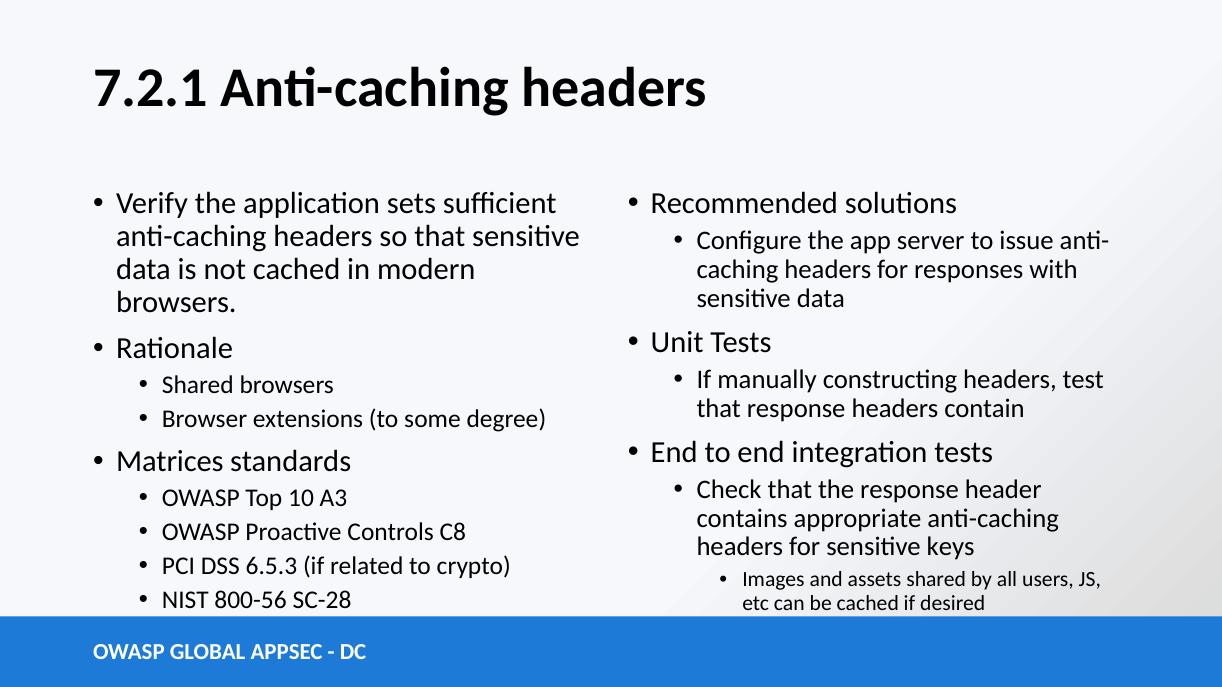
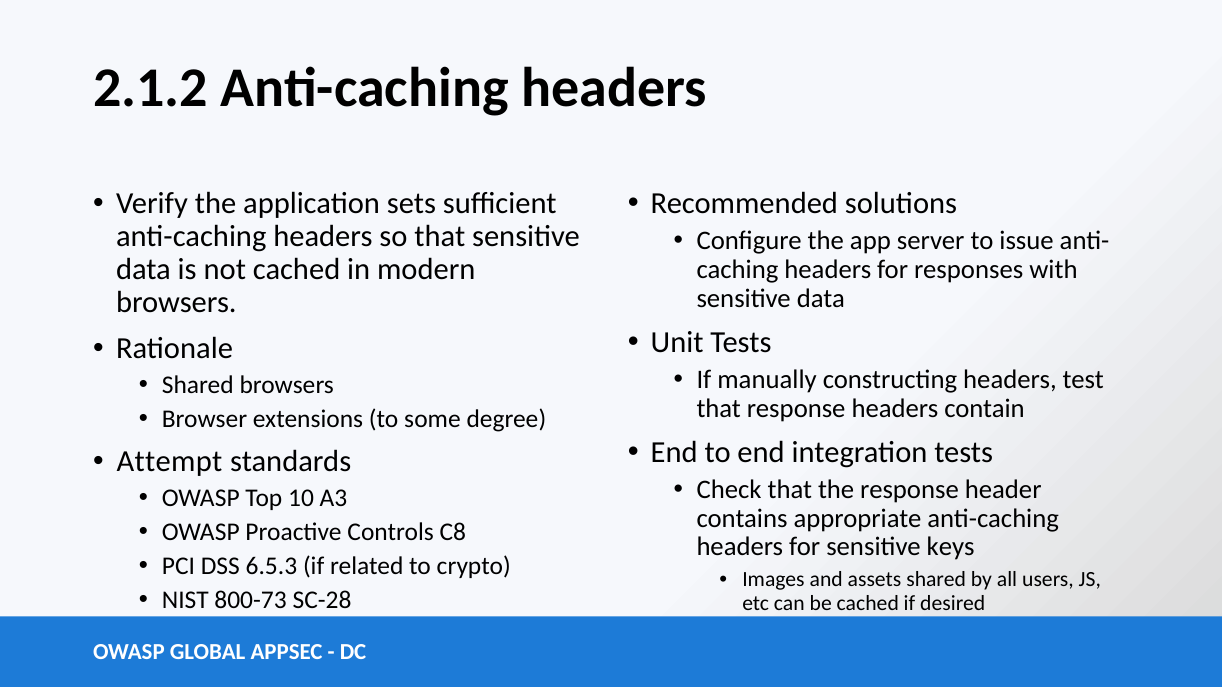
7.2.1: 7.2.1 -> 2.1.2
Matrices: Matrices -> Attempt
800-56: 800-56 -> 800-73
